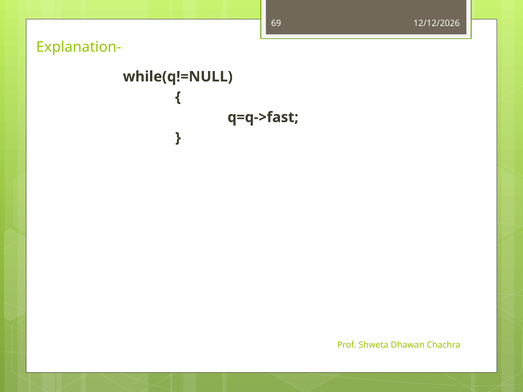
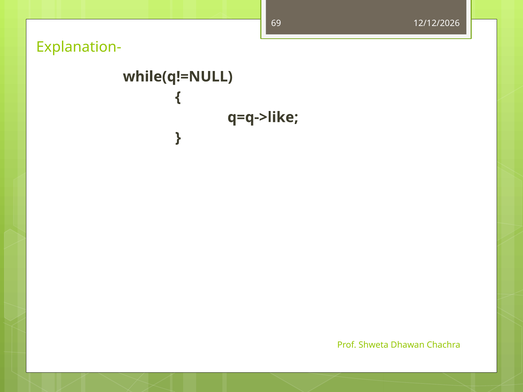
q=q->fast: q=q->fast -> q=q->like
